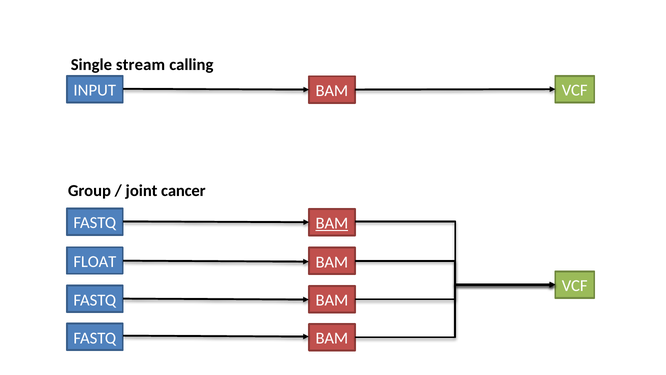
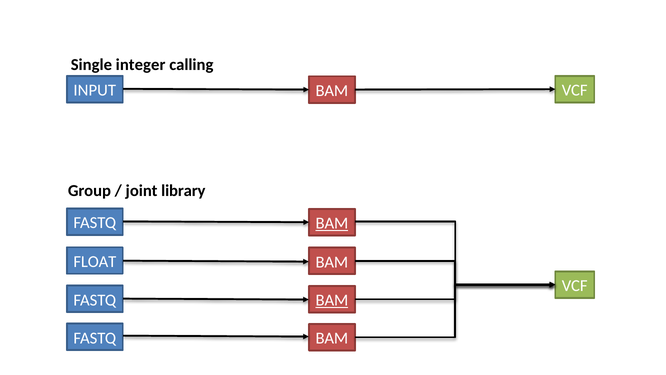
stream: stream -> integer
cancer: cancer -> library
BAM at (332, 300) underline: none -> present
